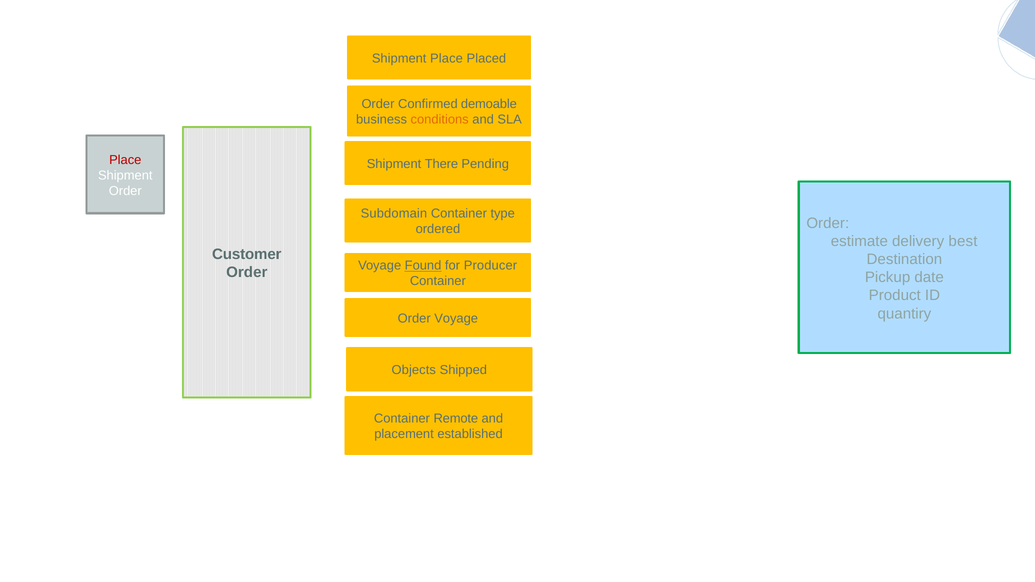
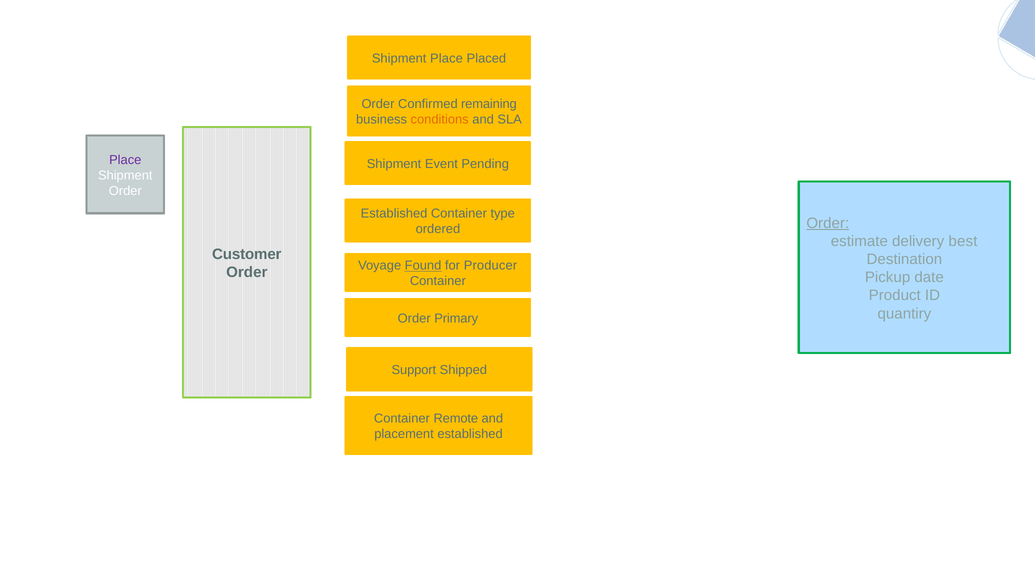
demoable: demoable -> remaining
Place at (125, 160) colour: red -> purple
There: There -> Event
Subdomain at (394, 214): Subdomain -> Established
Order at (828, 223) underline: none -> present
Order Voyage: Voyage -> Primary
Objects: Objects -> Support
